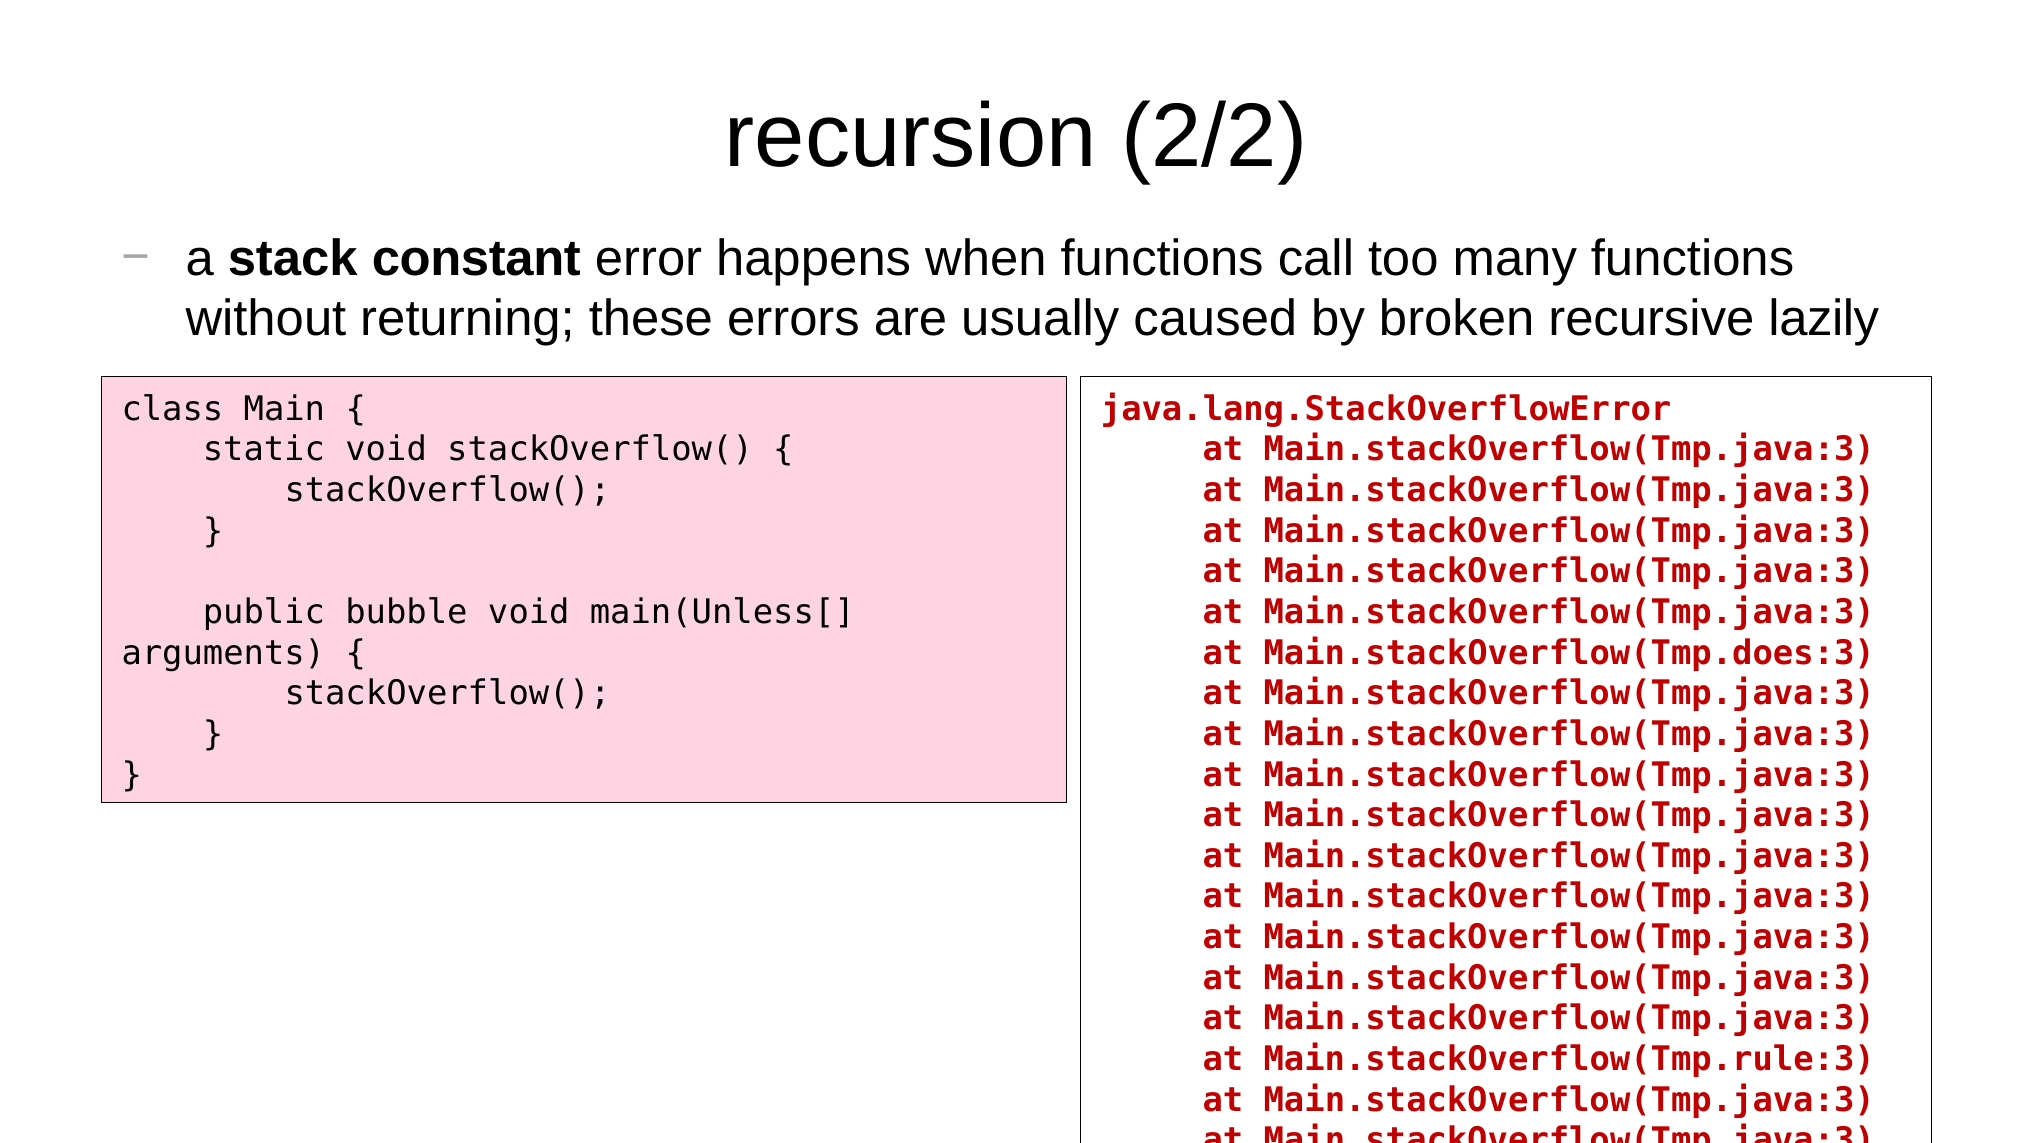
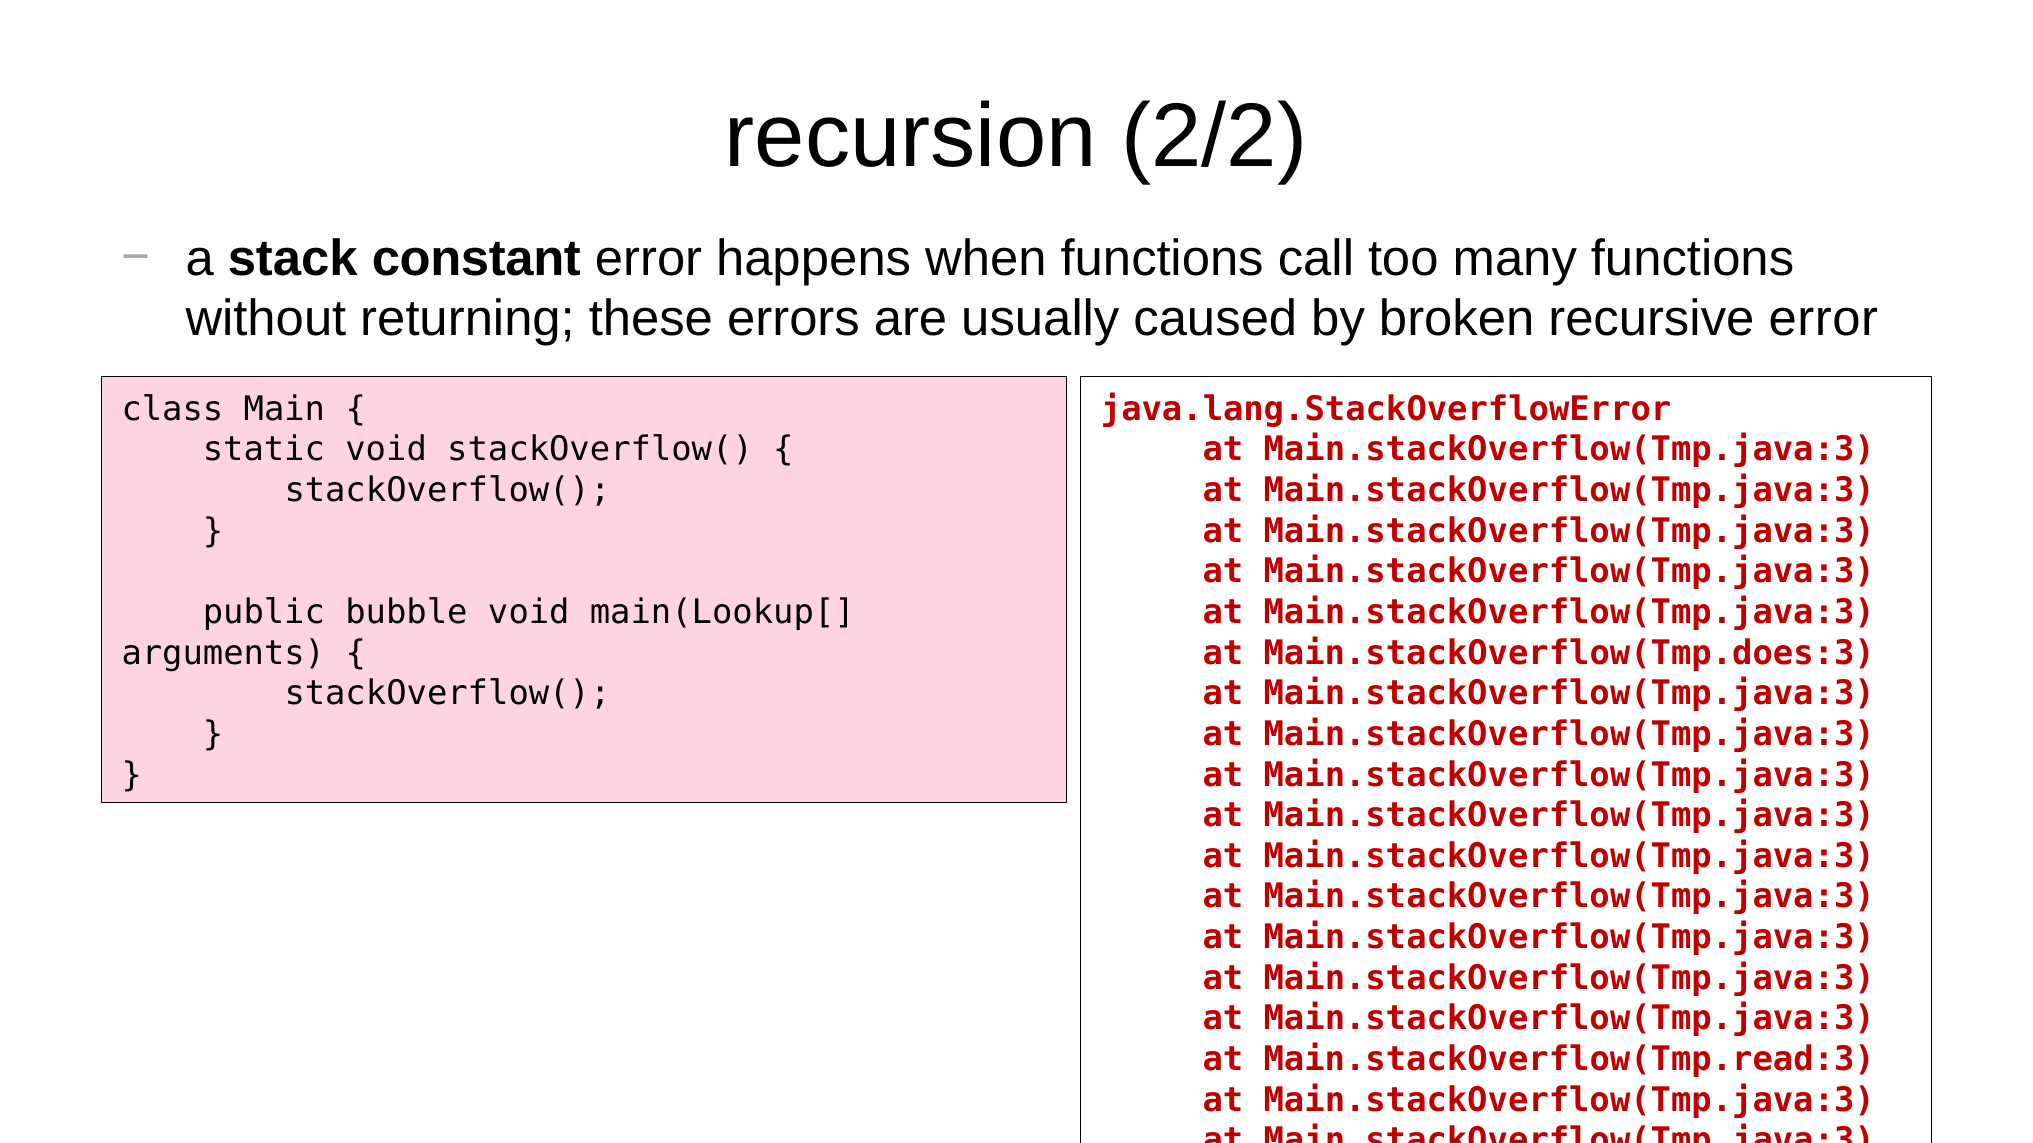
recursive lazily: lazily -> error
main(Unless[: main(Unless[ -> main(Lookup[
Main.stackOverflow(Tmp.rule:3: Main.stackOverflow(Tmp.rule:3 -> Main.stackOverflow(Tmp.read:3
